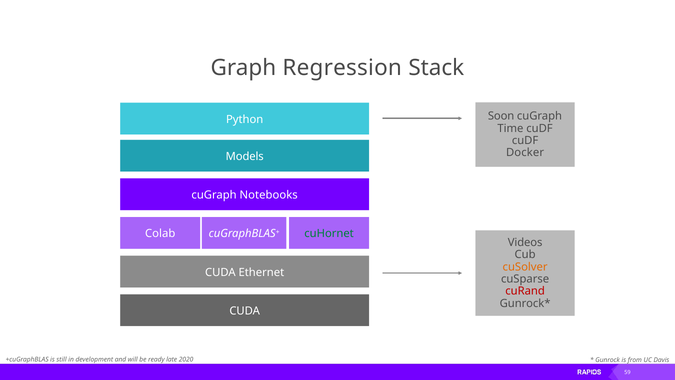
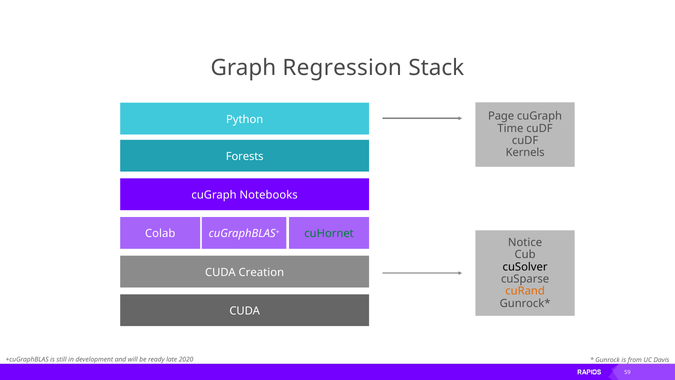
Soon: Soon -> Page
Docker: Docker -> Kernels
Models: Models -> Forests
Videos: Videos -> Notice
cuSolver colour: orange -> black
Ethernet: Ethernet -> Creation
cuRand colour: red -> orange
